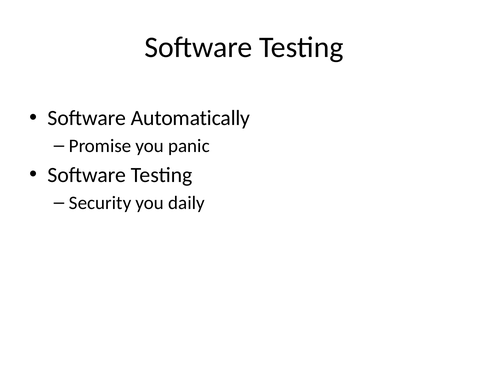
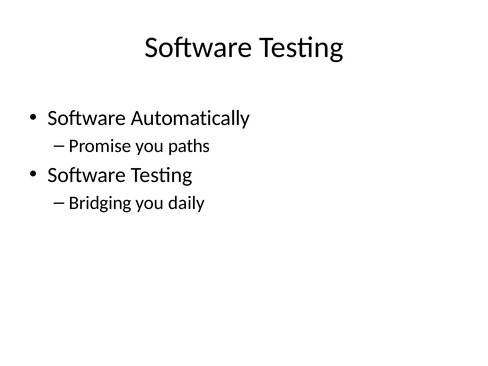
panic: panic -> paths
Security: Security -> Bridging
